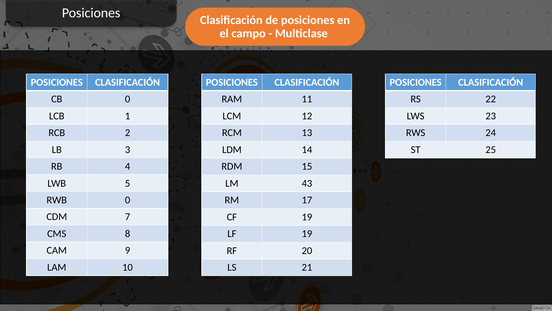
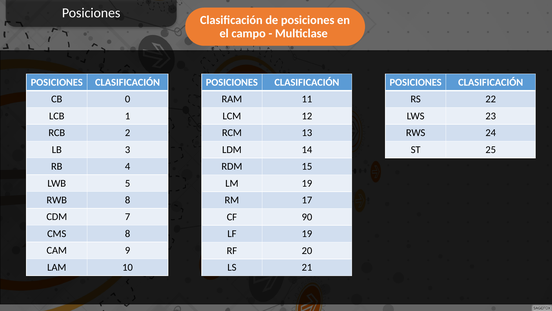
LM 43: 43 -> 19
RWB 0: 0 -> 8
CF 19: 19 -> 90
